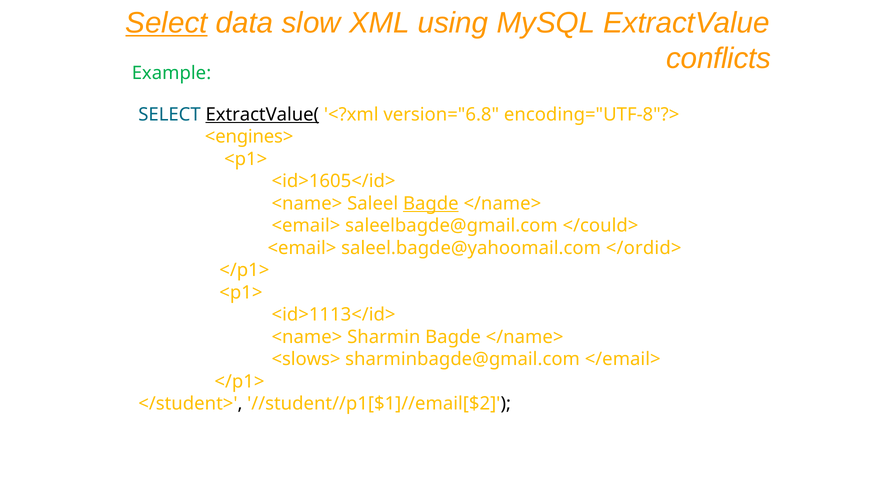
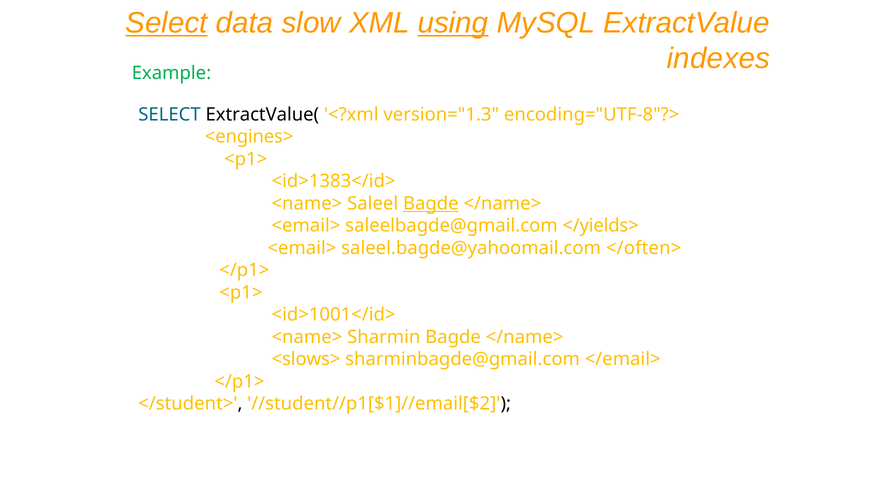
using underline: none -> present
conflicts: conflicts -> indexes
ExtractValue( underline: present -> none
version="6.8: version="6.8 -> version="1.3
<id>1605</id>: <id>1605</id> -> <id>1383</id>
</could>: </could> -> </yields>
</ordid>: </ordid> -> </often>
<id>1113</id>: <id>1113</id> -> <id>1001</id>
